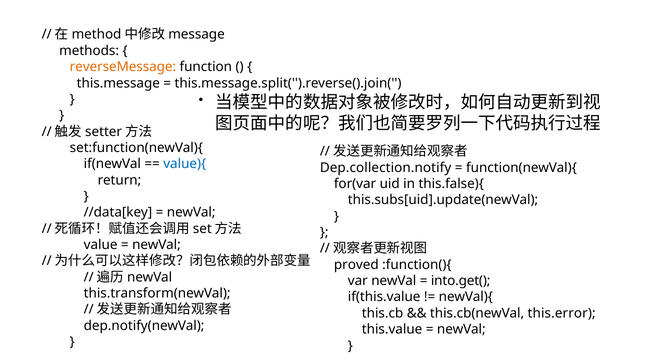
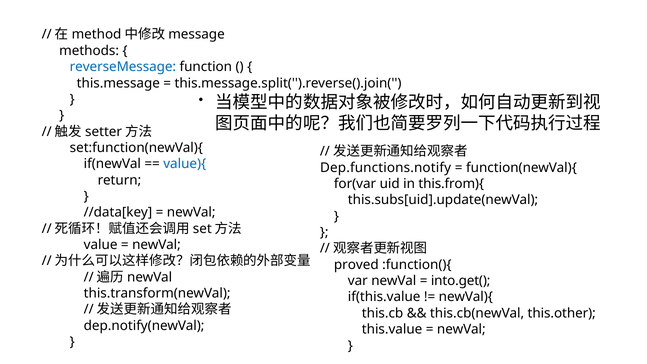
reverseMessage colour: orange -> blue
Dep.collection.notify: Dep.collection.notify -> Dep.functions.notify
this.false){: this.false){ -> this.from){
this.error: this.error -> this.other
